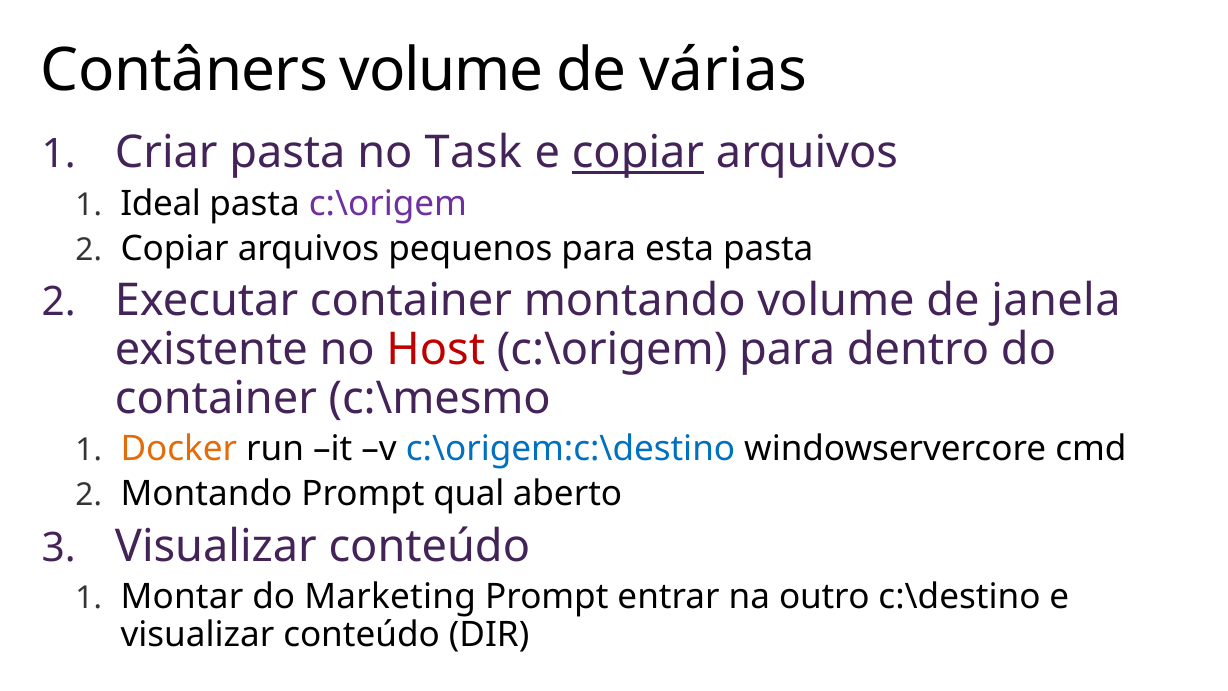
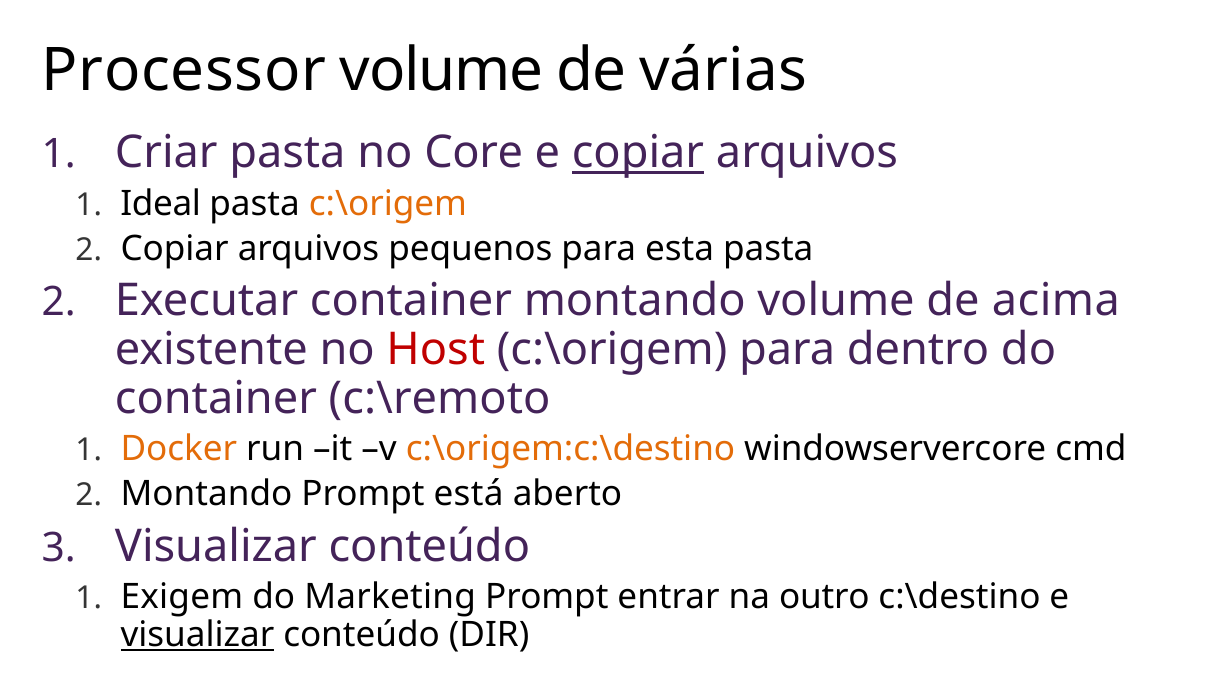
Contâners: Contâners -> Processor
Task: Task -> Core
c:\origem at (388, 203) colour: purple -> orange
janela: janela -> acima
c:\mesmo: c:\mesmo -> c:\remoto
c:\origem:c:\destino colour: blue -> orange
qual: qual -> está
Montar: Montar -> Exigem
visualizar at (197, 634) underline: none -> present
